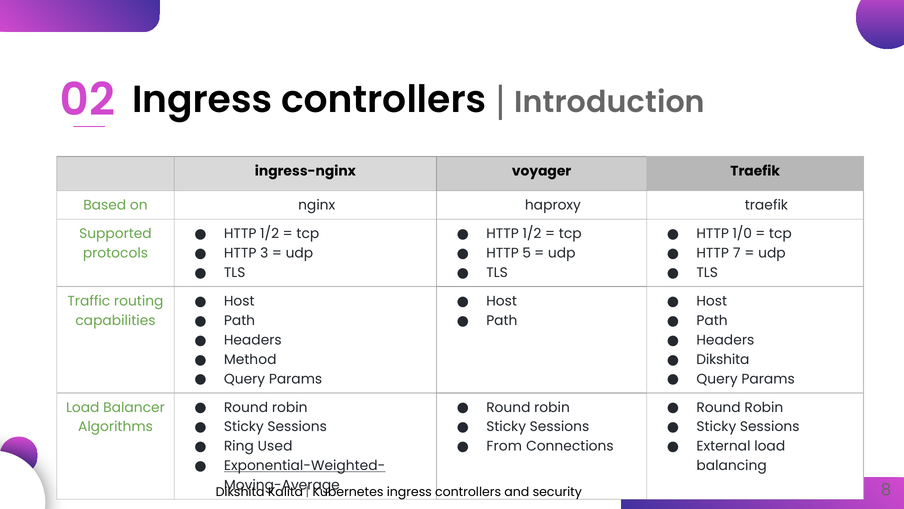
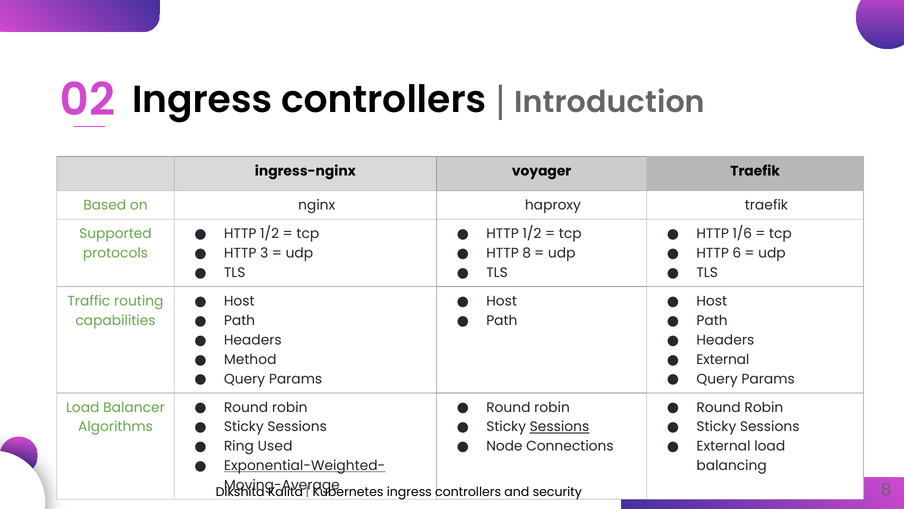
1/0: 1/0 -> 1/6
HTTP 5: 5 -> 8
7: 7 -> 6
Dikshita at (723, 359): Dikshita -> External
Sessions at (559, 427) underline: none -> present
From: From -> Node
